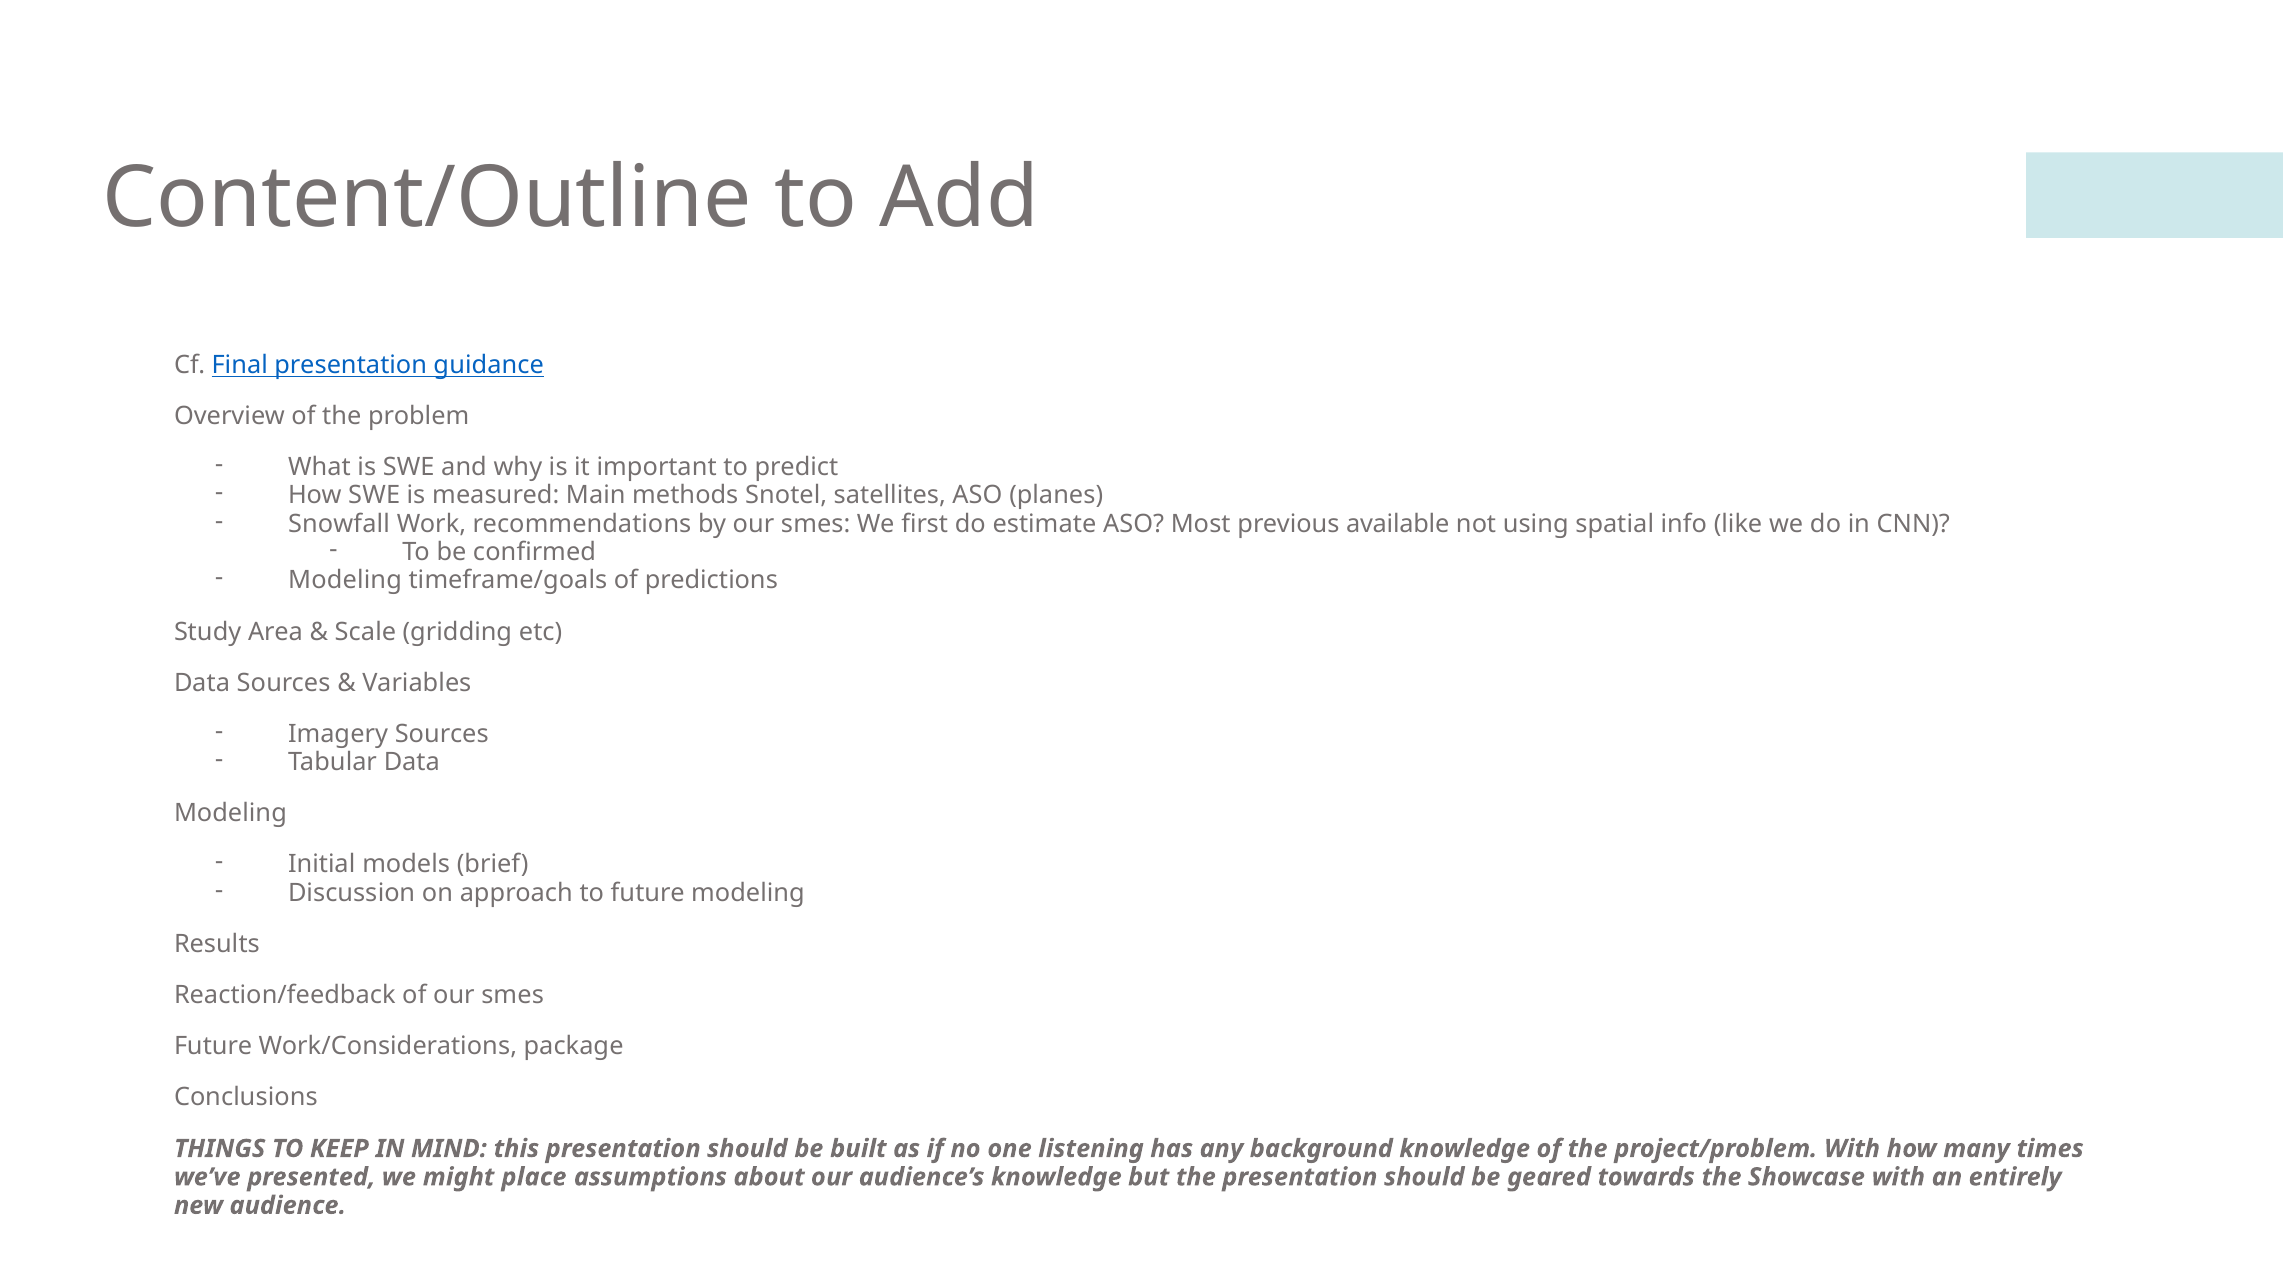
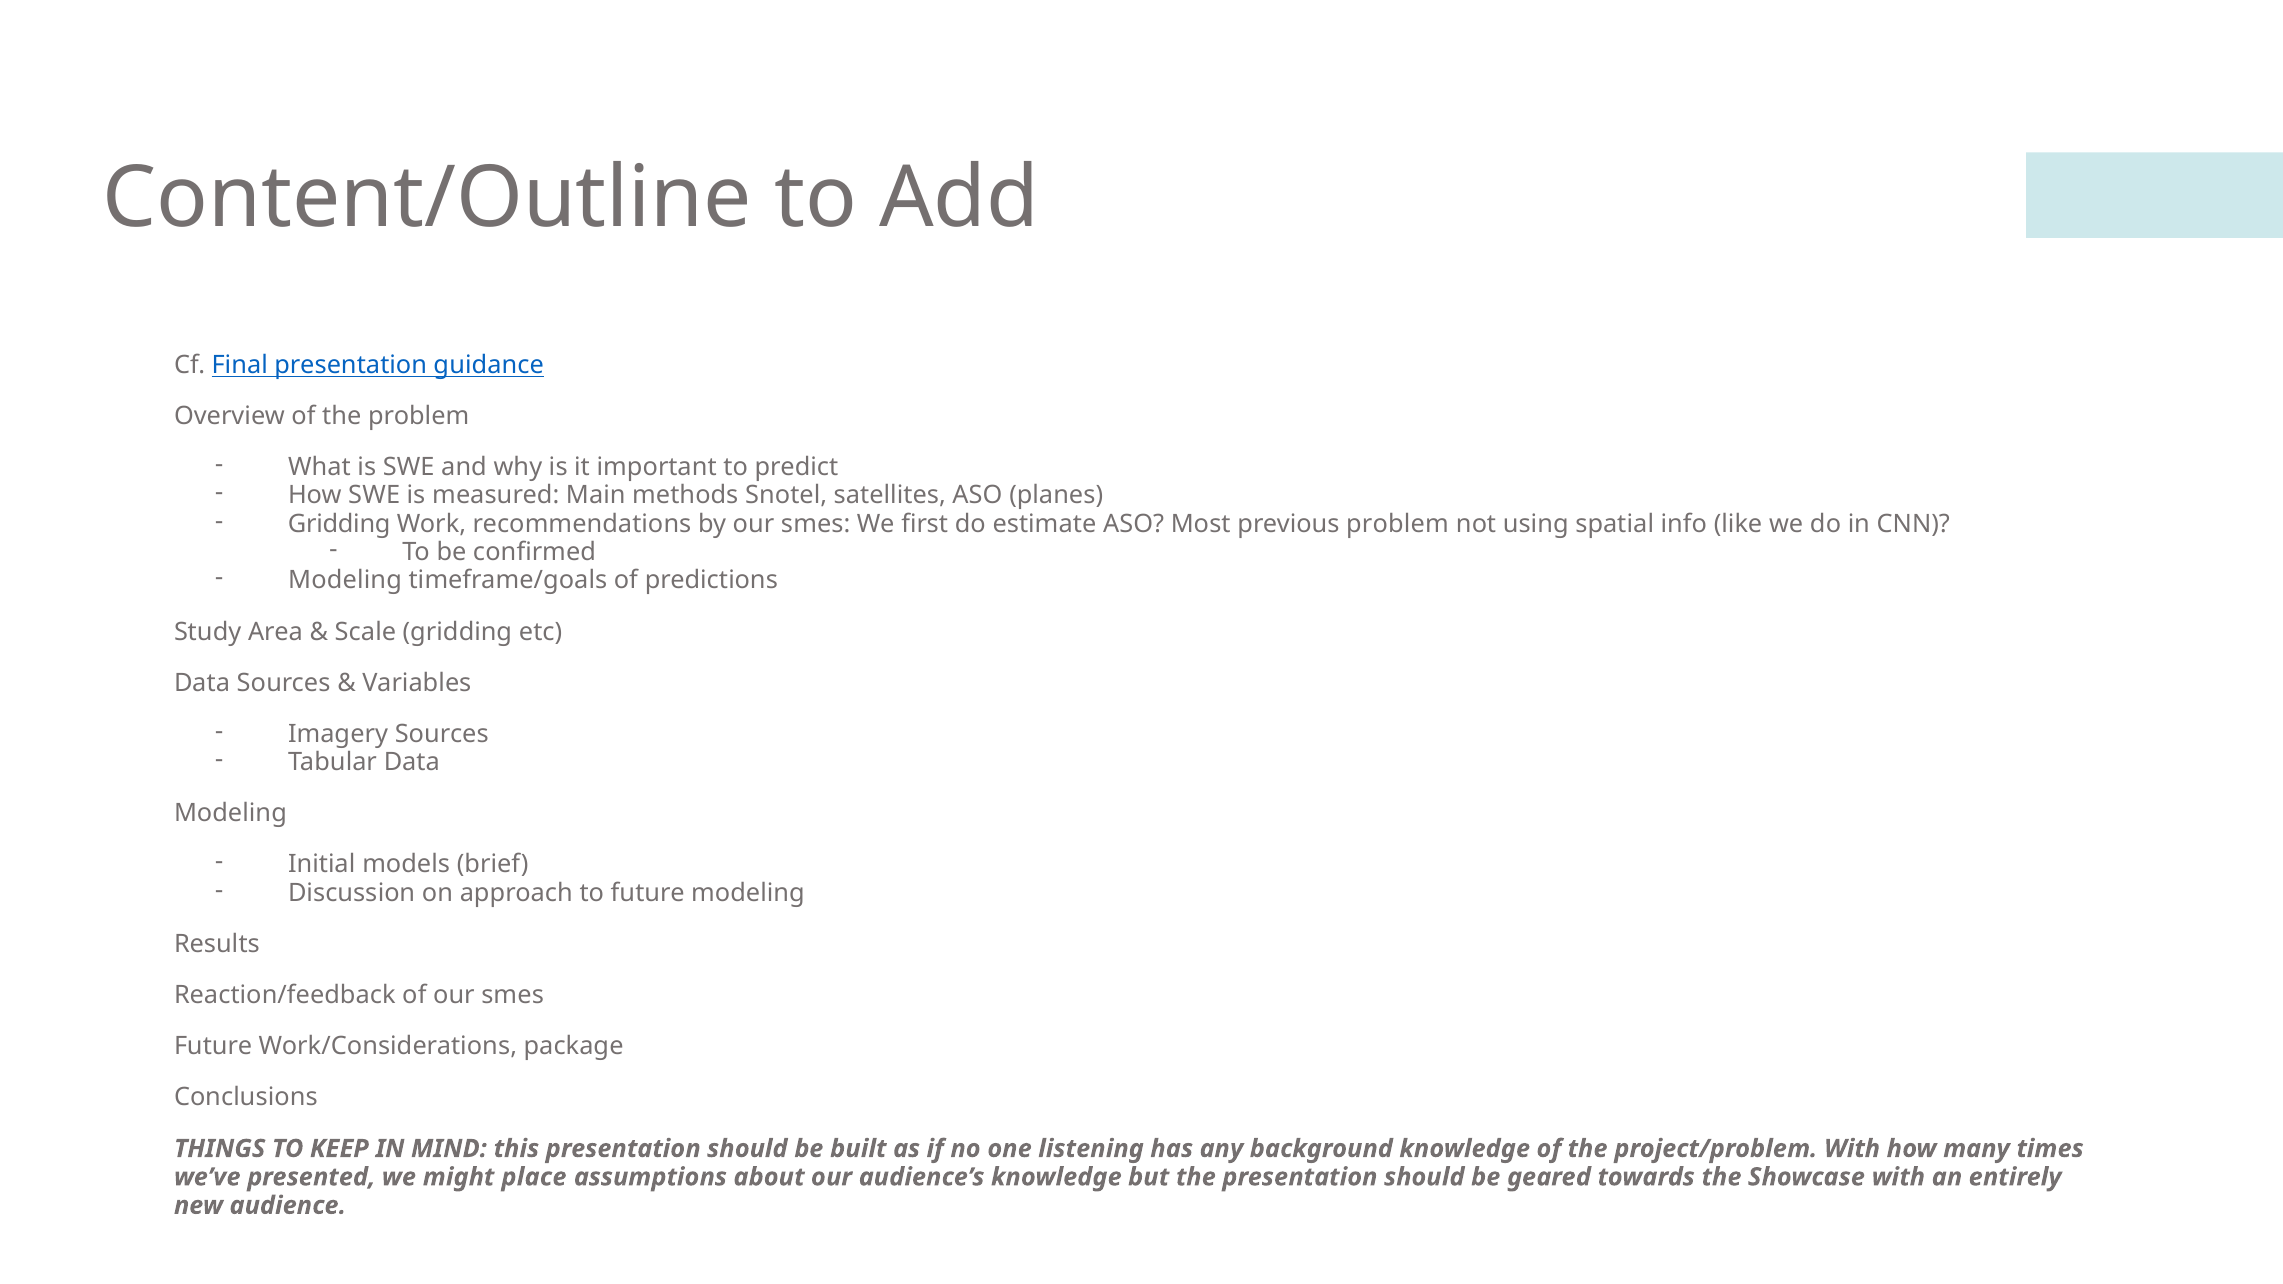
Snowfall at (339, 524): Snowfall -> Gridding
previous available: available -> problem
